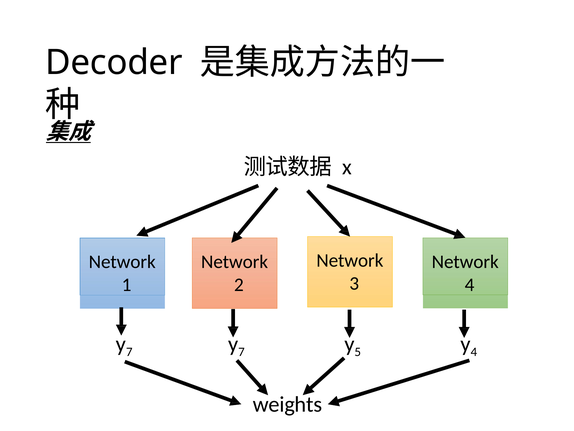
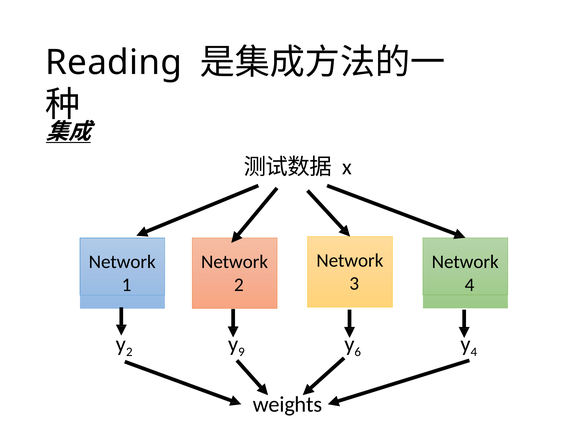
Decoder: Decoder -> Reading
7 at (129, 351): 7 -> 2
7 at (241, 351): 7 -> 9
5: 5 -> 6
